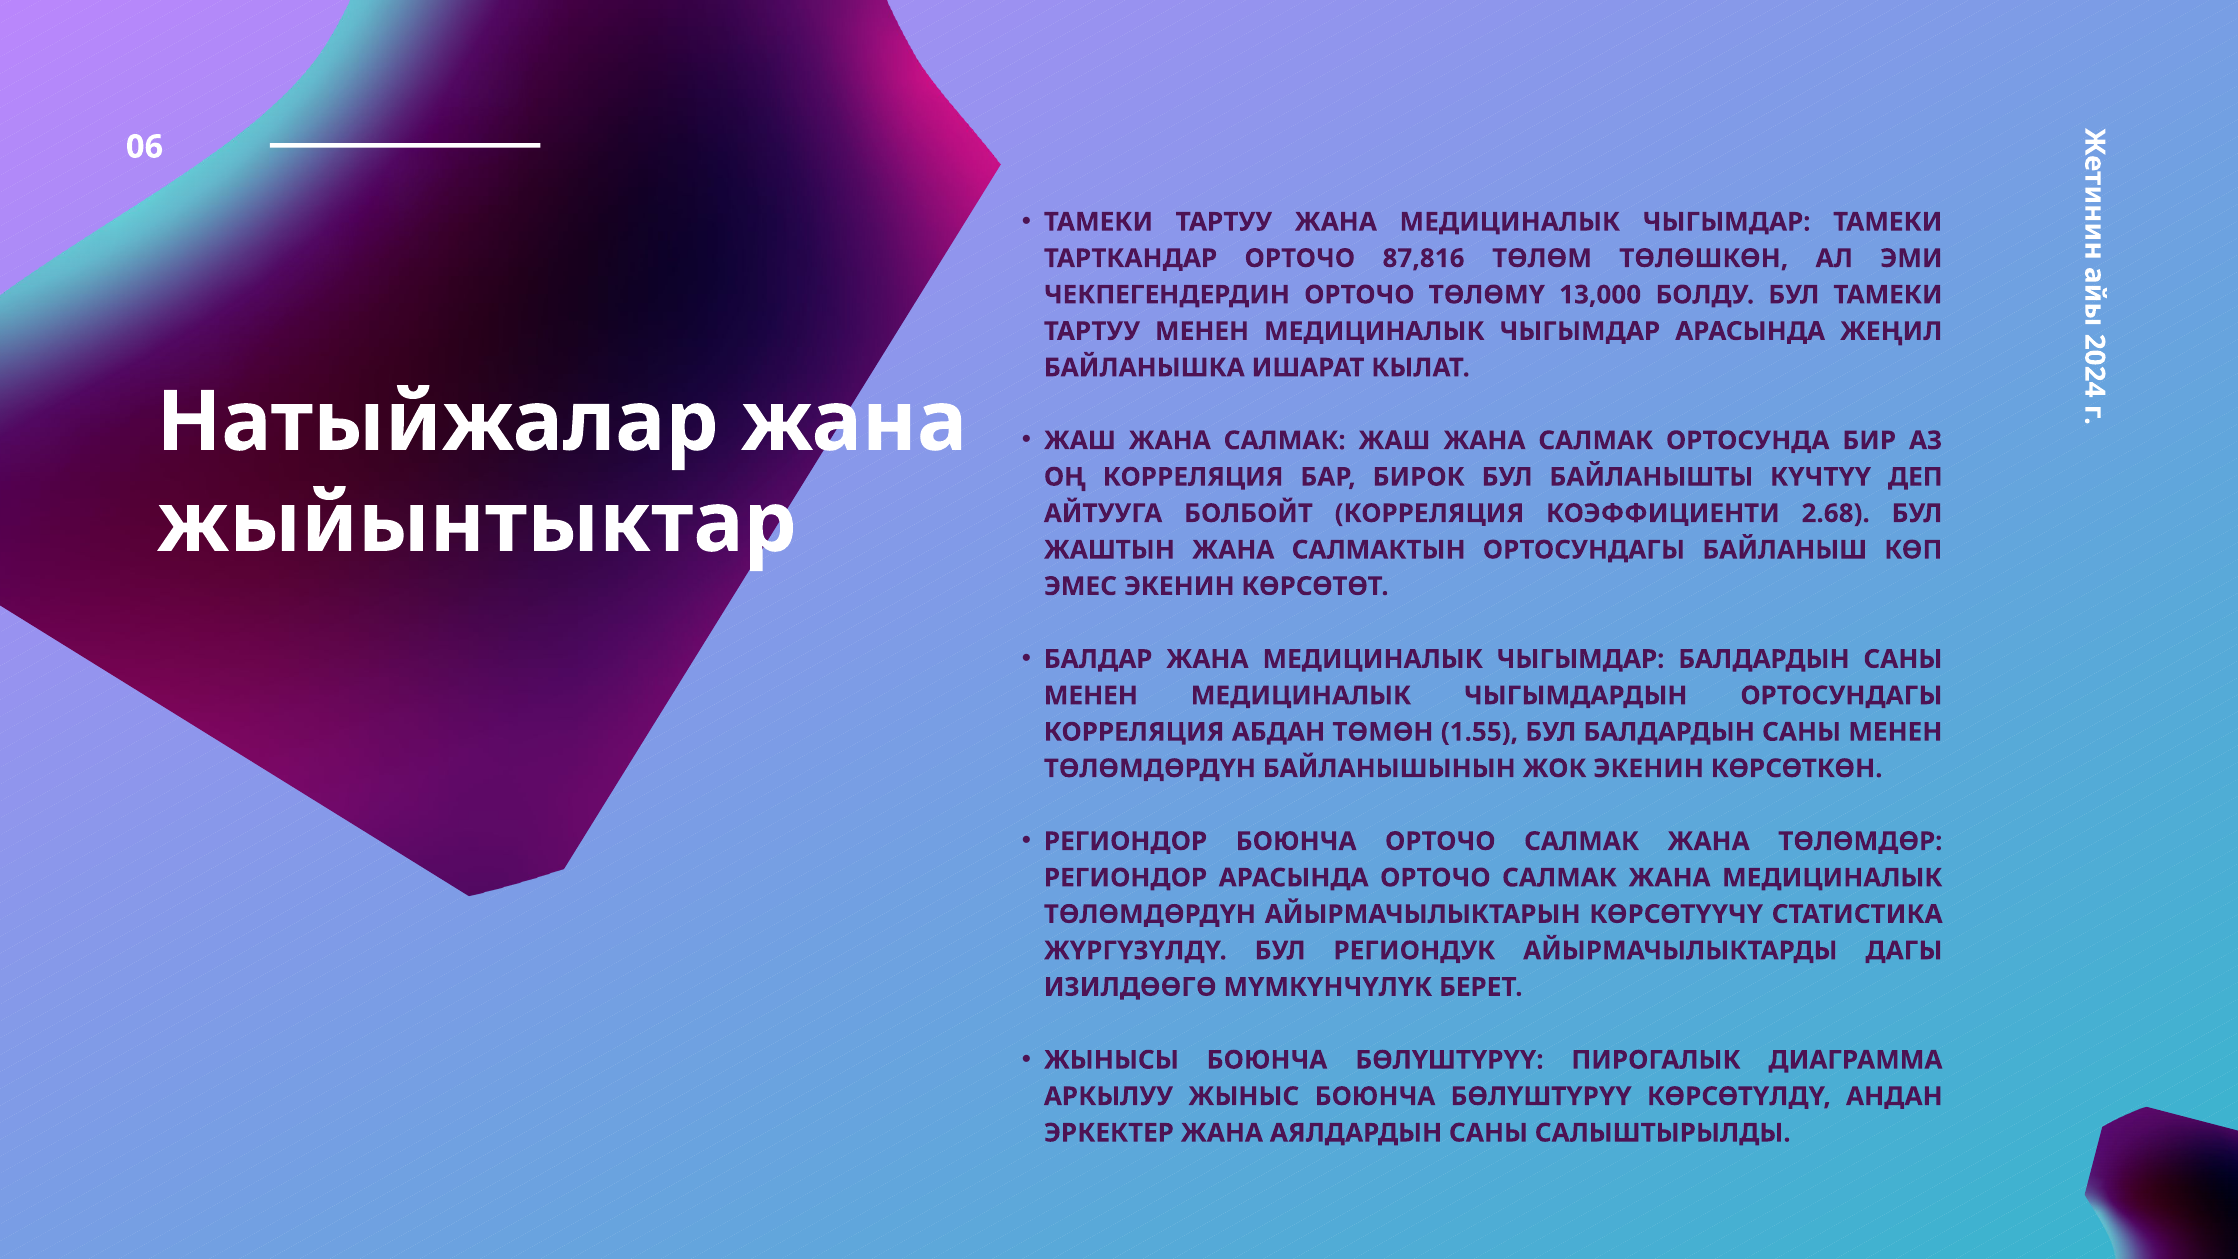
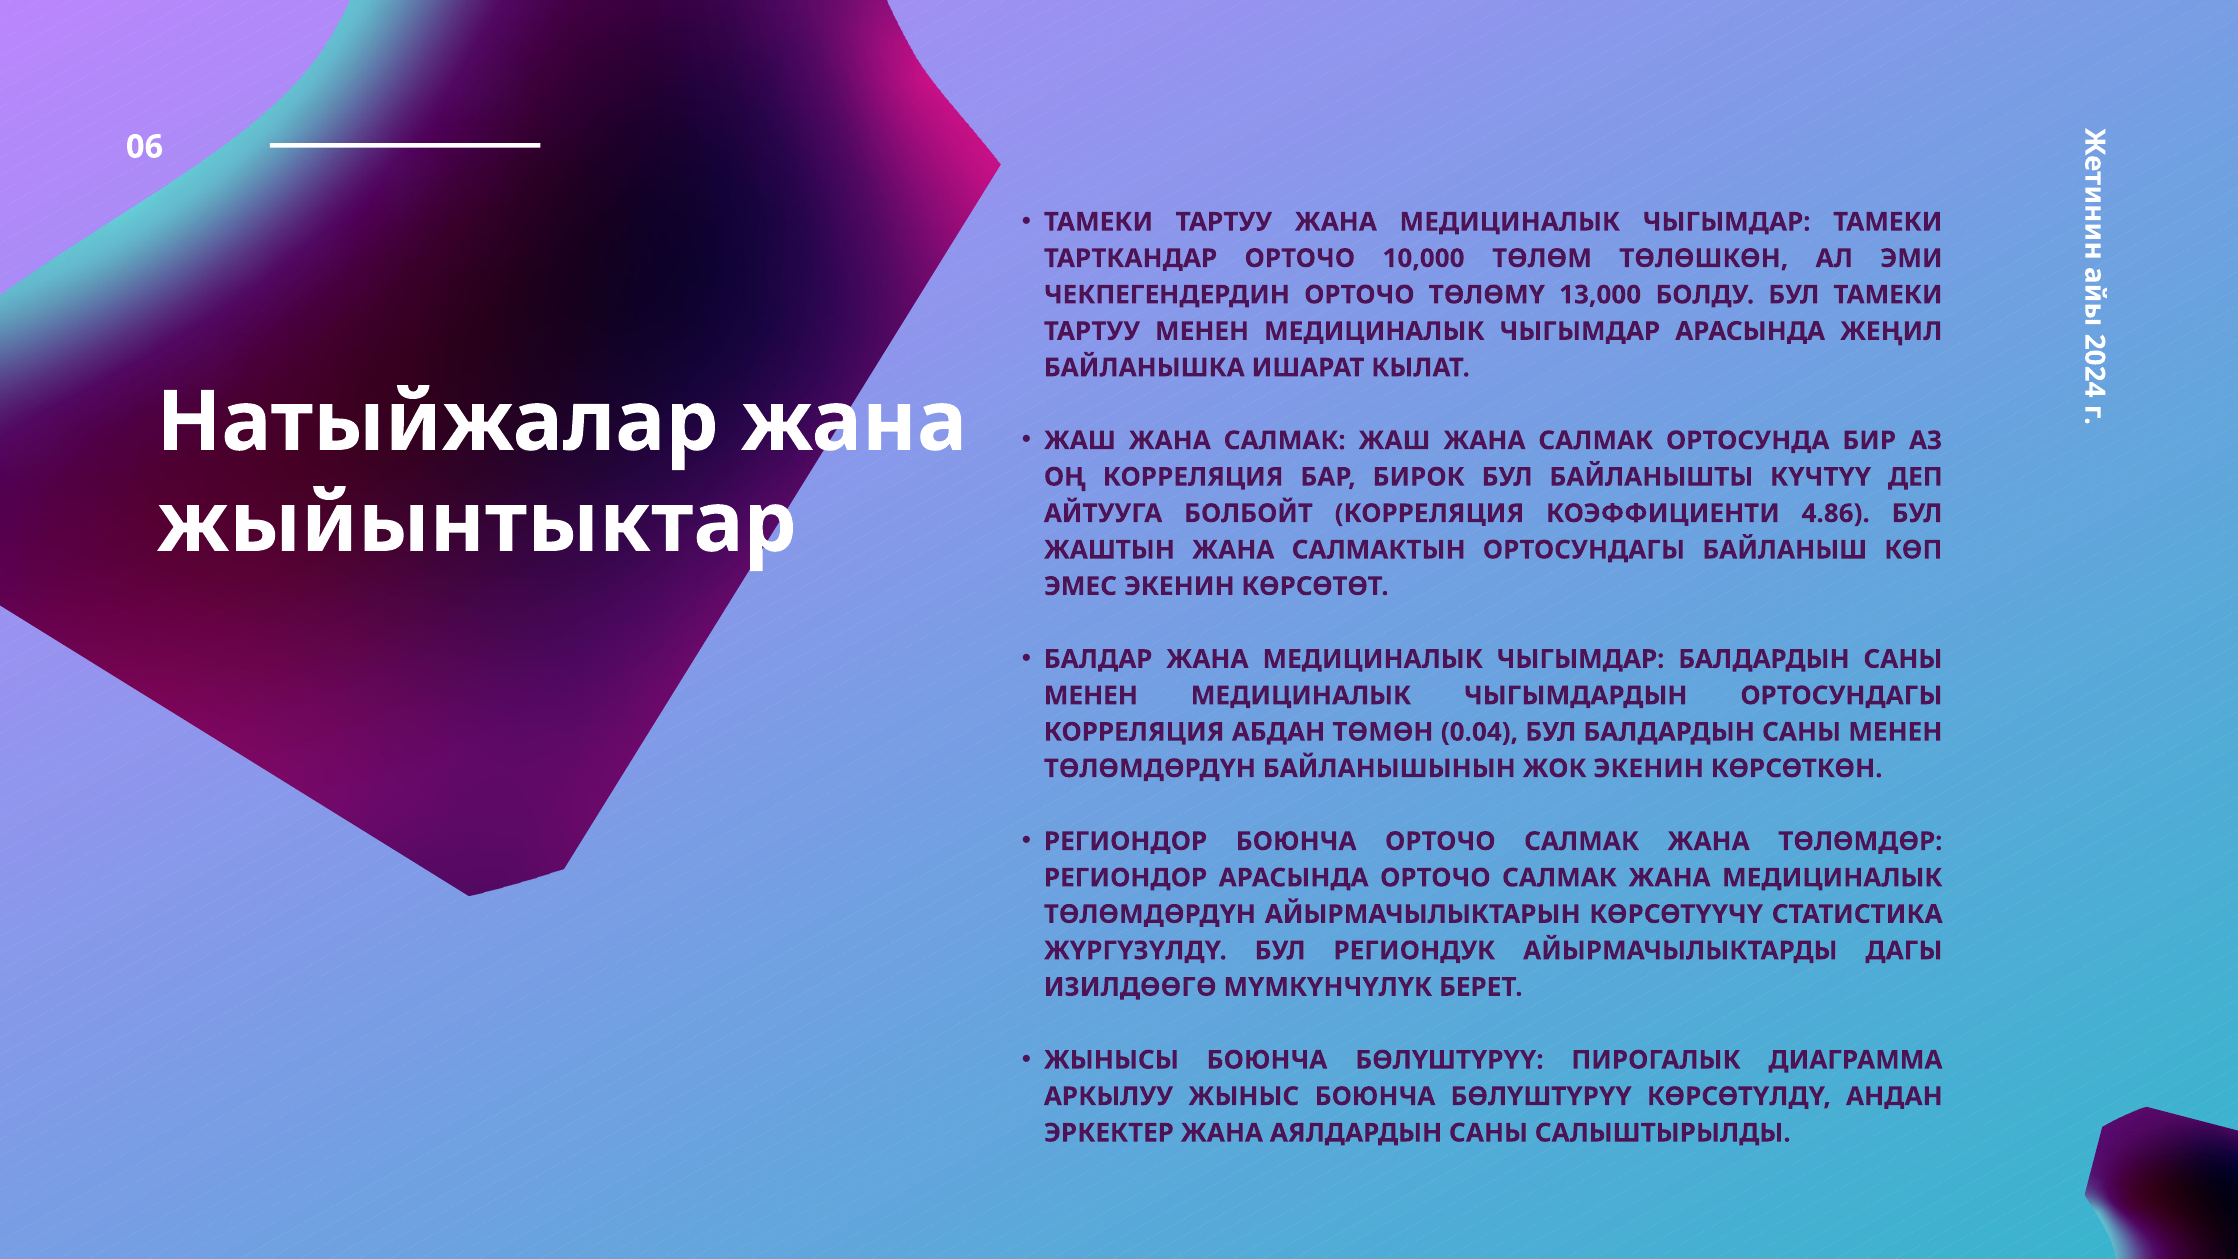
87,816: 87,816 -> 10,000
2.68: 2.68 -> 4.86
1.55: 1.55 -> 0.04
